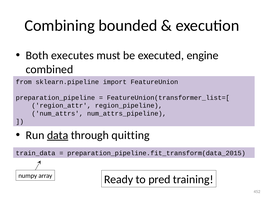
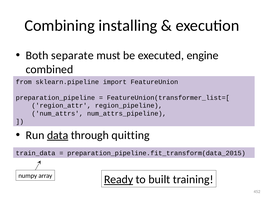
bounded: bounded -> installing
executes: executes -> separate
Ready underline: none -> present
pred: pred -> built
